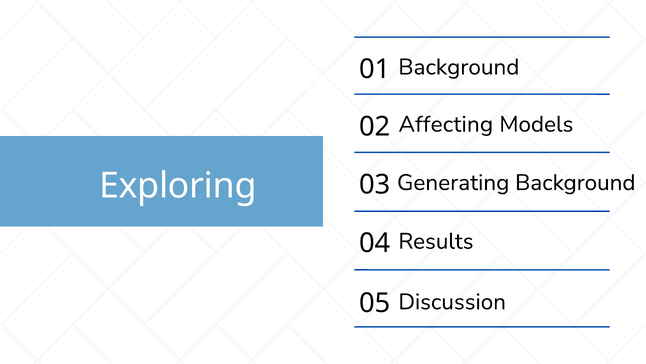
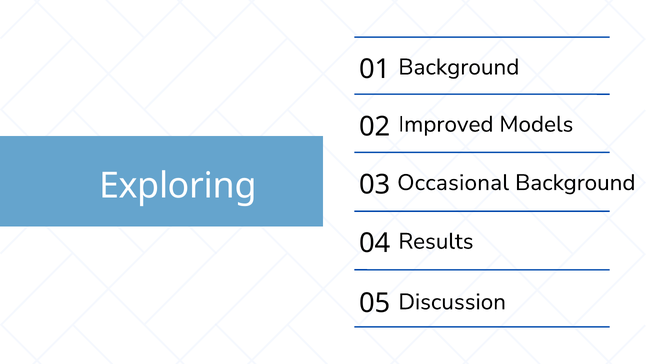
Affecting: Affecting -> Improved
Generating: Generating -> Occasional
